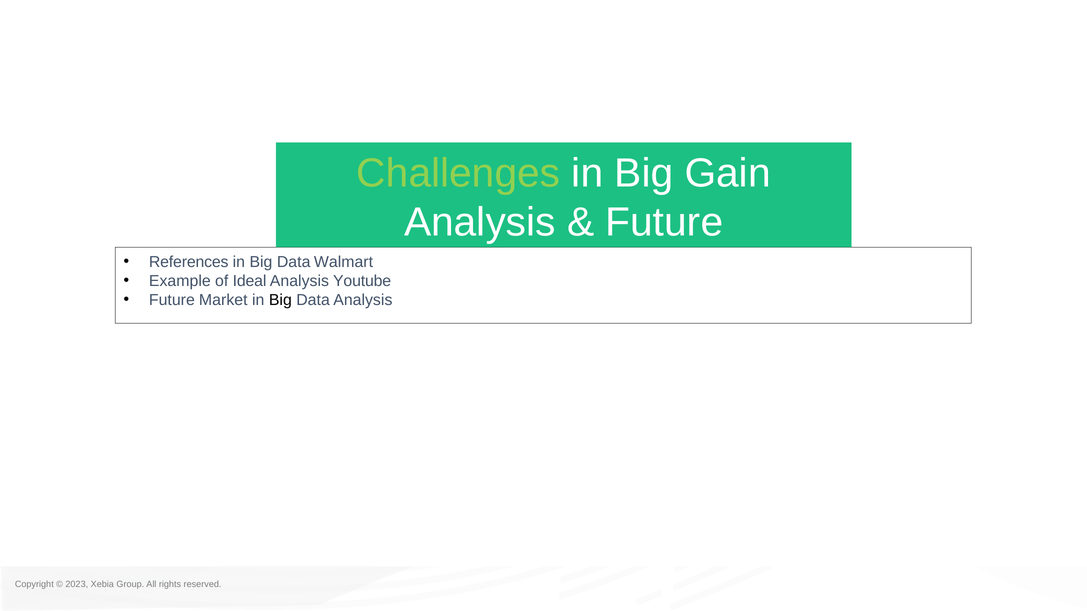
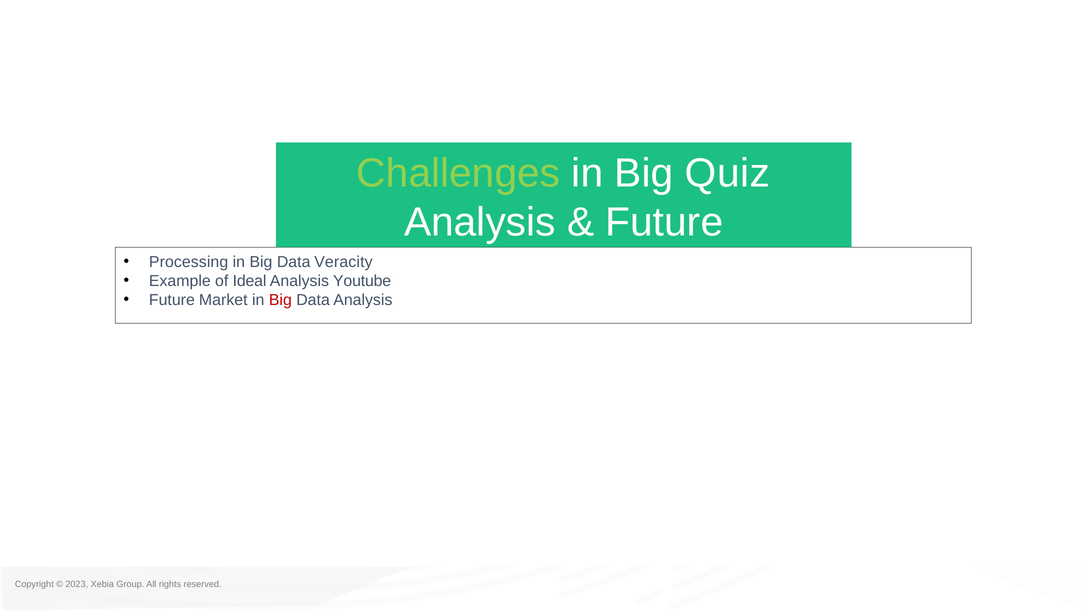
Gain: Gain -> Quiz
References: References -> Processing
Walmart: Walmart -> Veracity
Big at (280, 300) colour: black -> red
